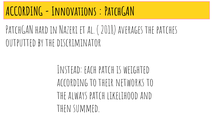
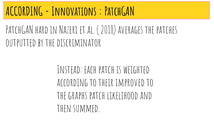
networks: networks -> improved
always: always -> graphs
